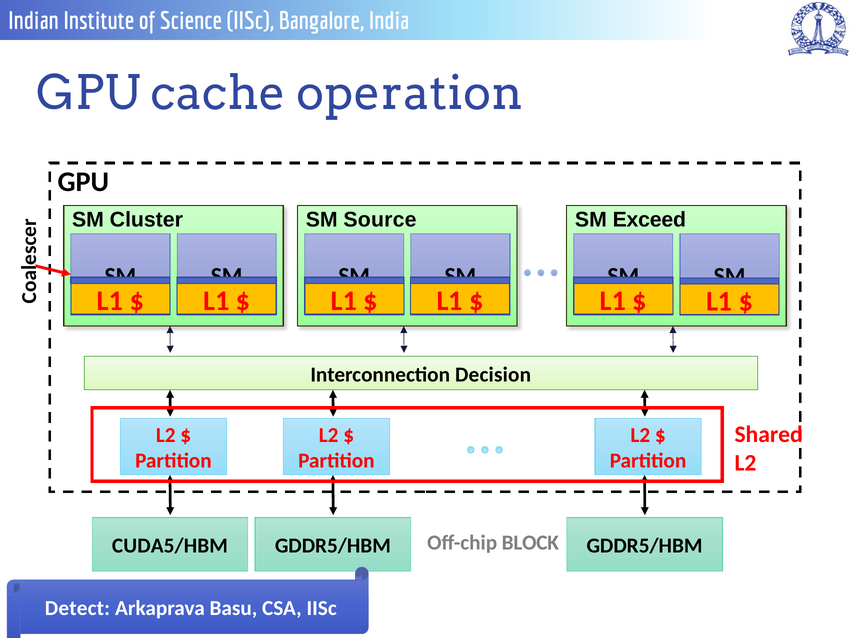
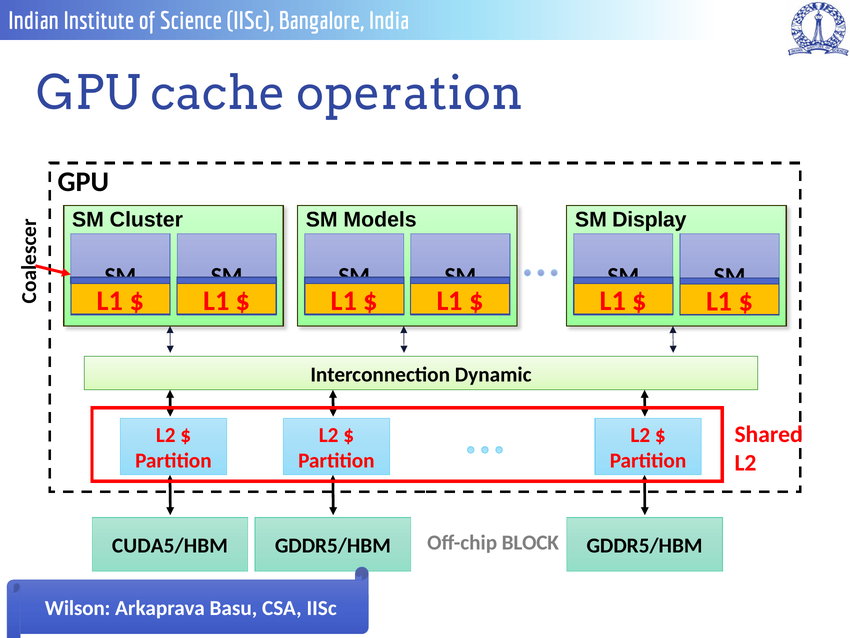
Source: Source -> Models
Exceed: Exceed -> Display
Decision: Decision -> Dynamic
Detect: Detect -> Wilson
